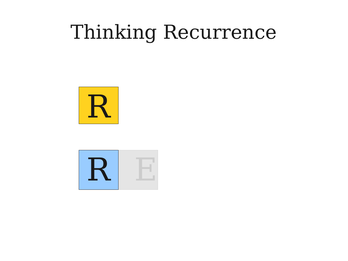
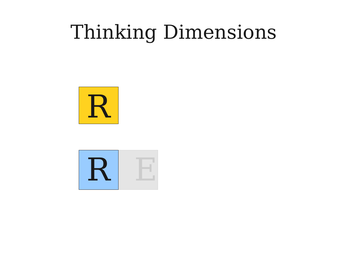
Recurrence: Recurrence -> Dimensions
